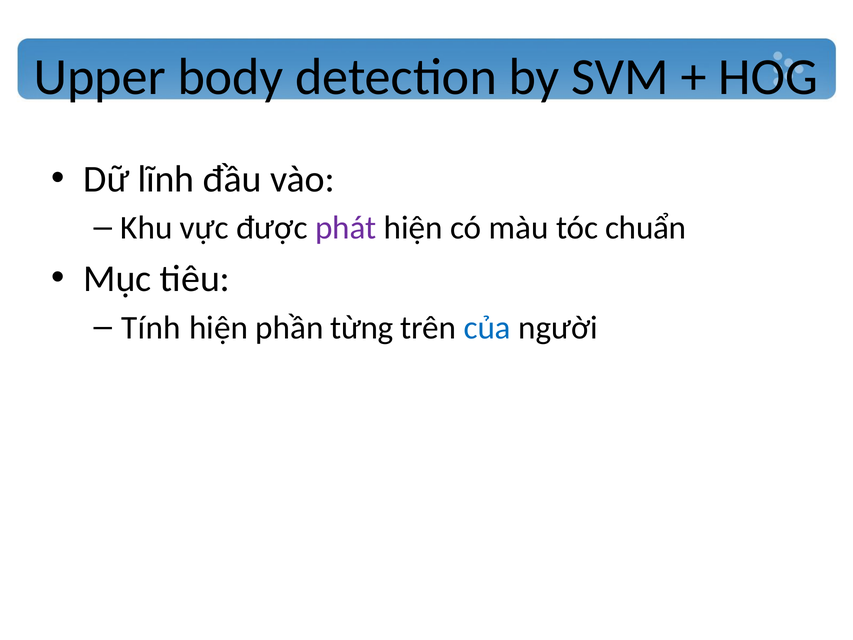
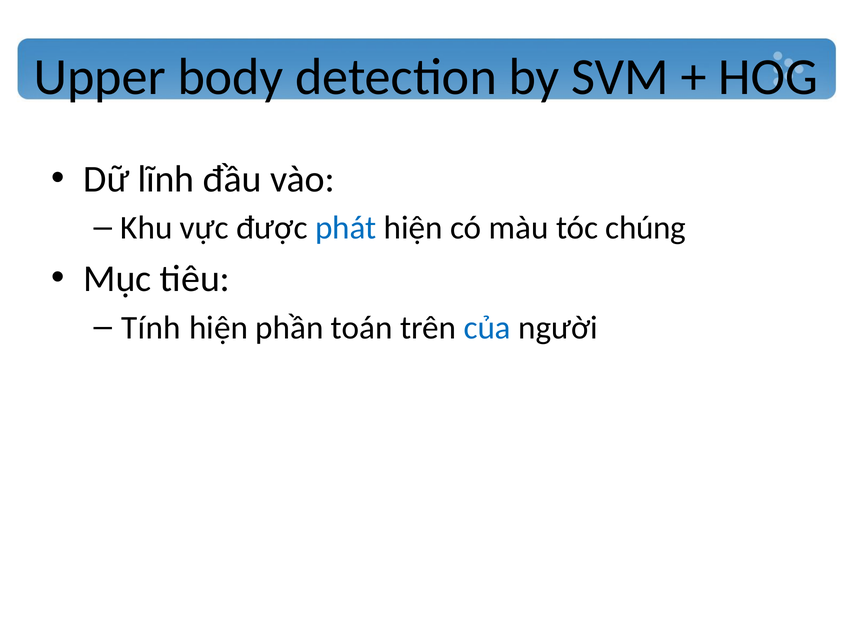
phát colour: purple -> blue
chuẩn: chuẩn -> chúng
từng: từng -> toán
